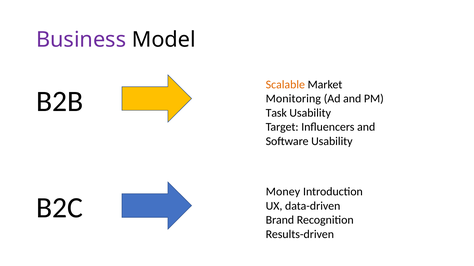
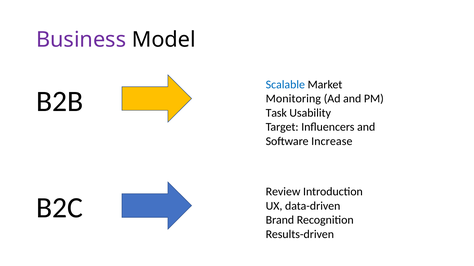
Scalable colour: orange -> blue
Software Usability: Usability -> Increase
Money: Money -> Review
